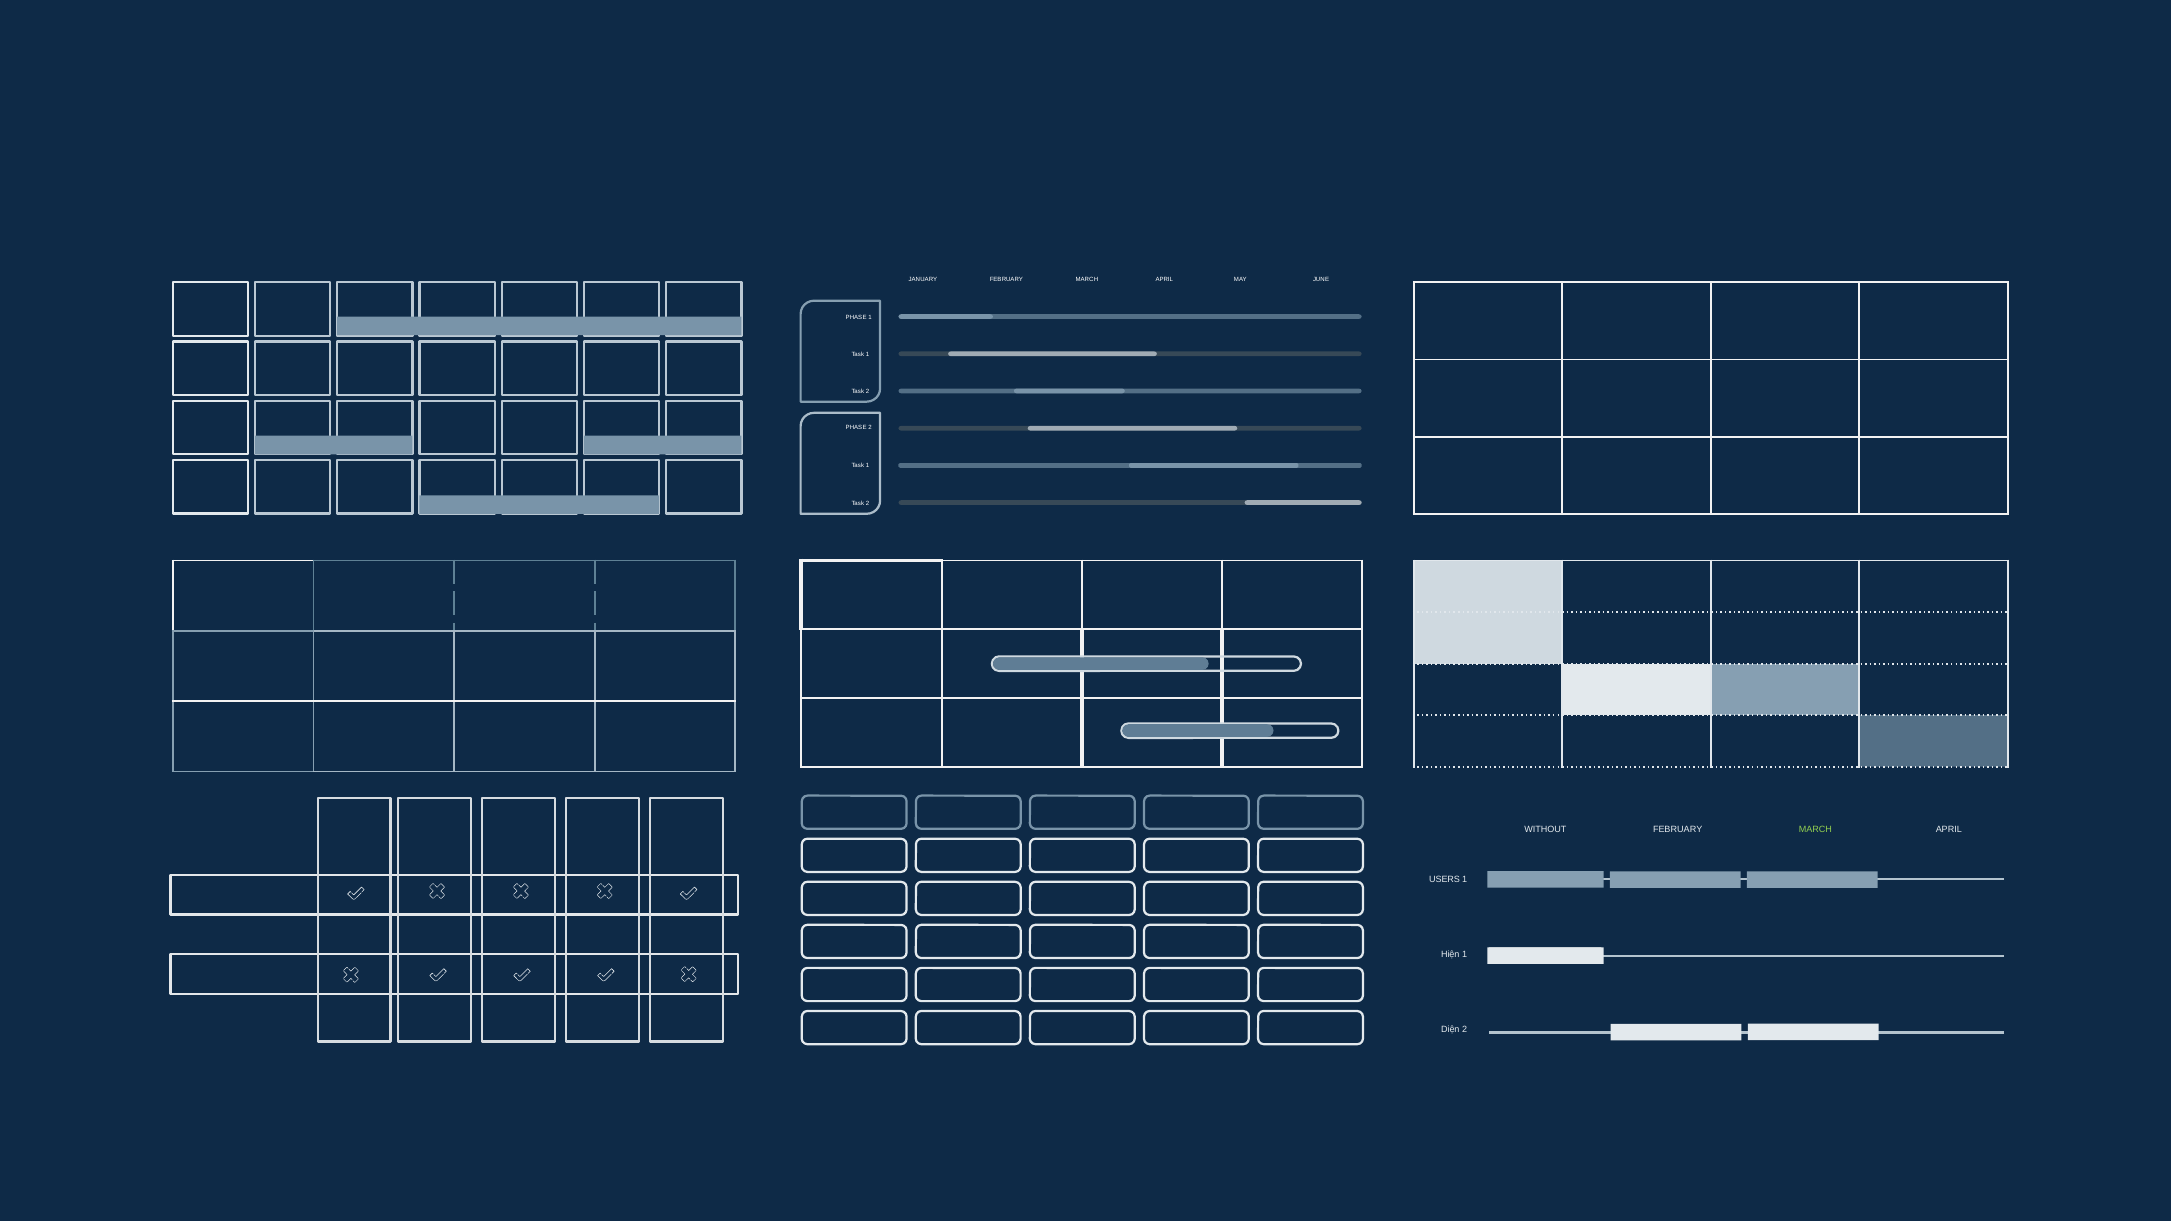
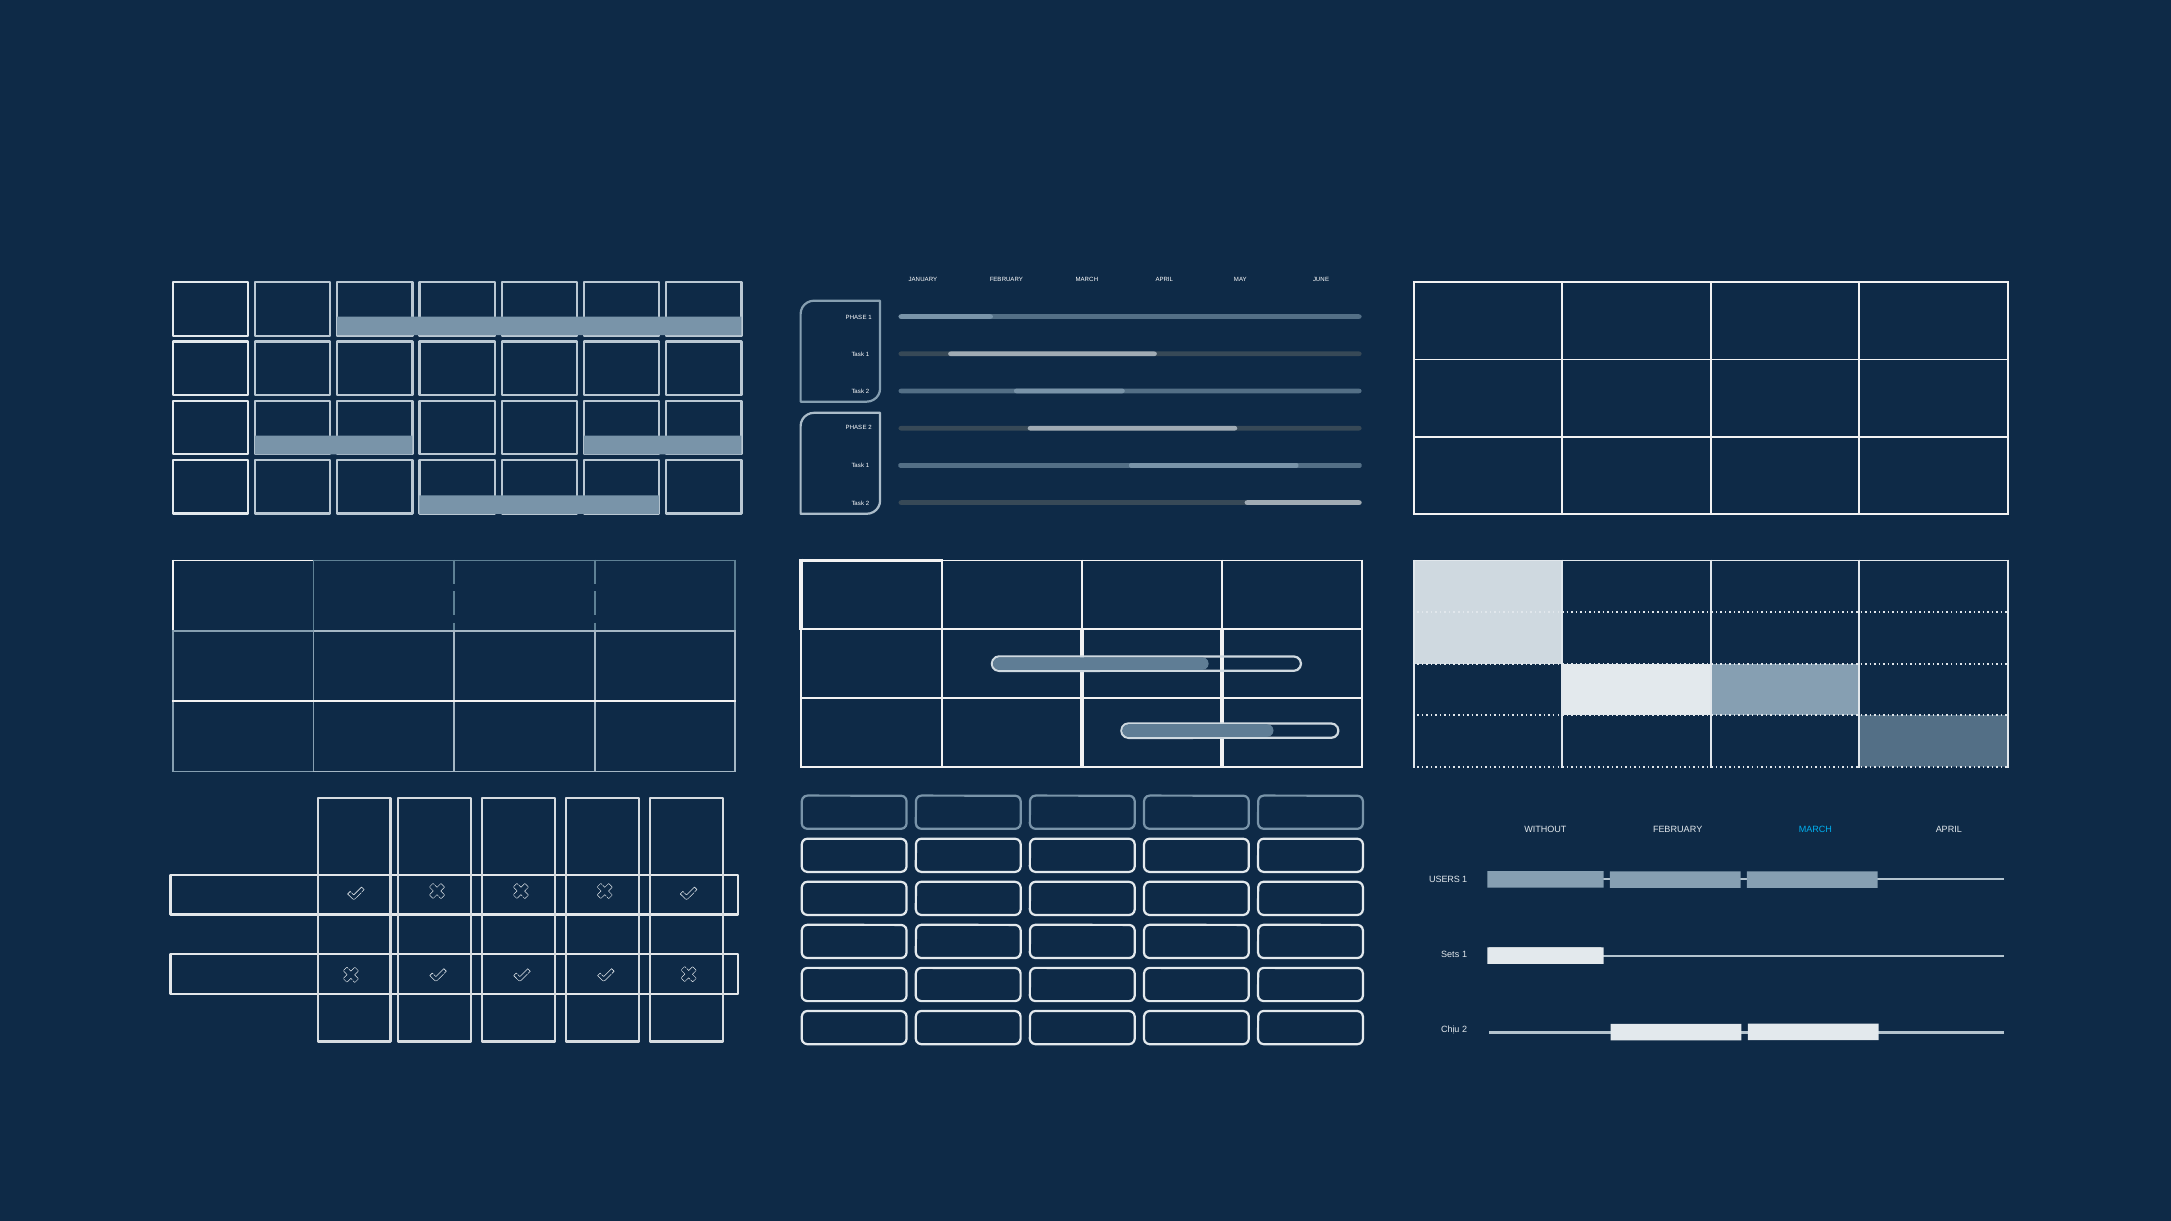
MARCH at (1815, 830) colour: light green -> light blue
Hiện: Hiện -> Sets
Diện: Diện -> Chịu
